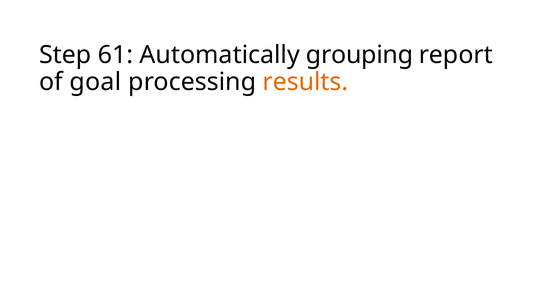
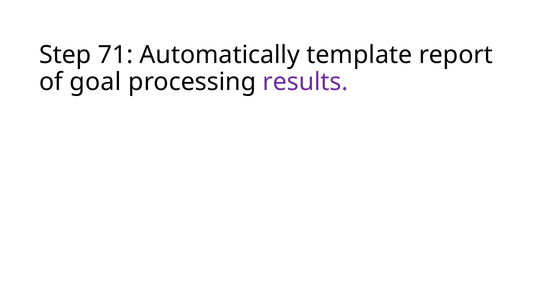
61: 61 -> 71
grouping: grouping -> template
results colour: orange -> purple
